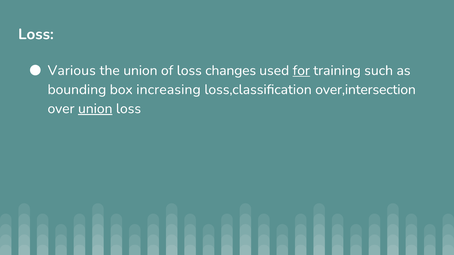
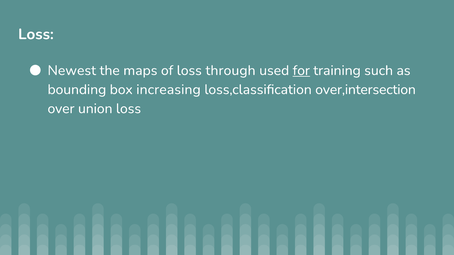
Various: Various -> Newest
the union: union -> maps
changes: changes -> through
union at (95, 109) underline: present -> none
